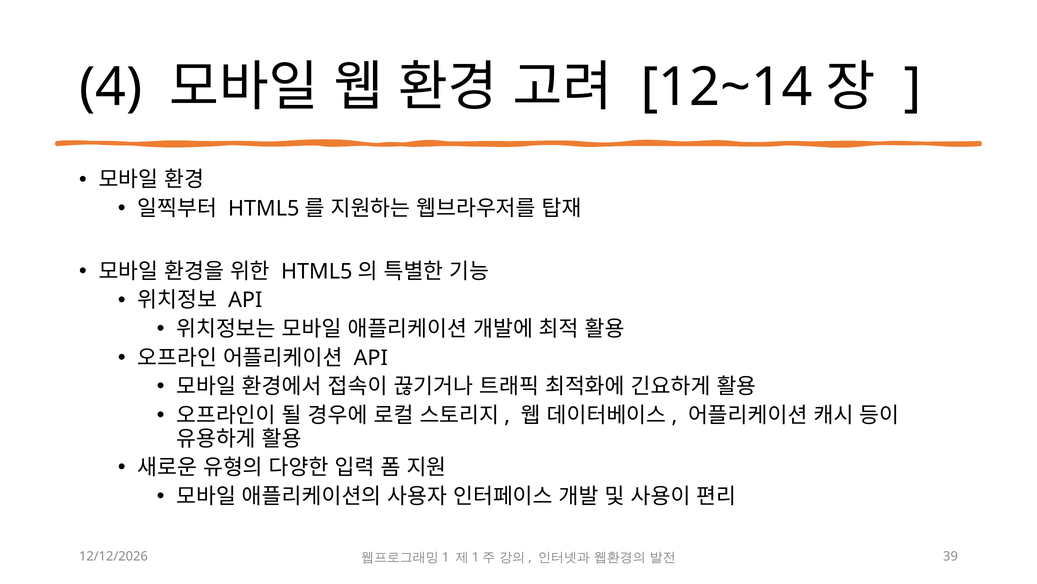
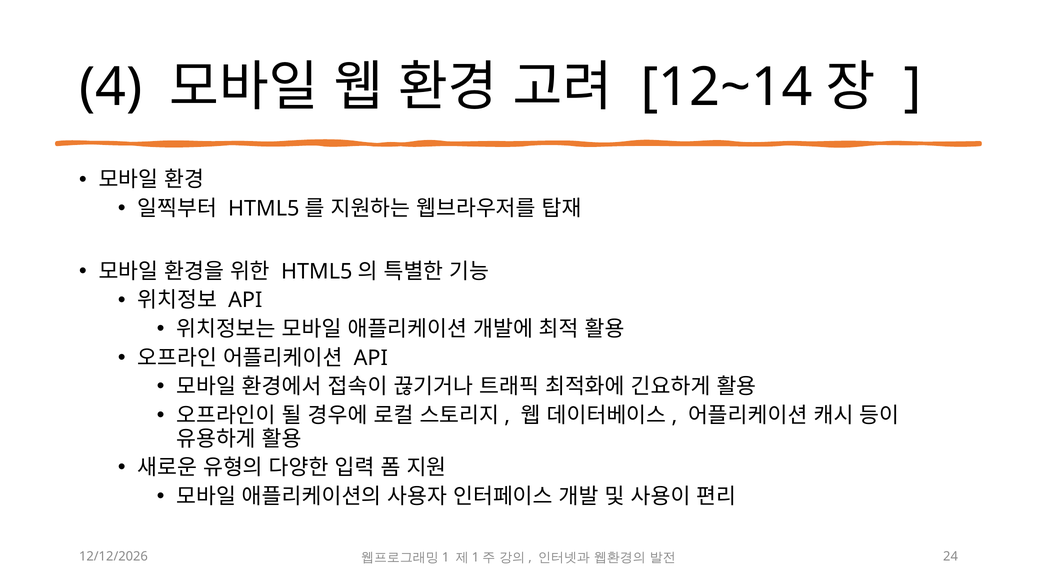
39: 39 -> 24
